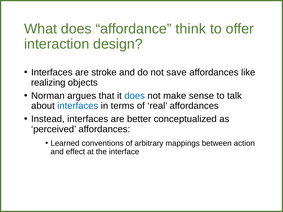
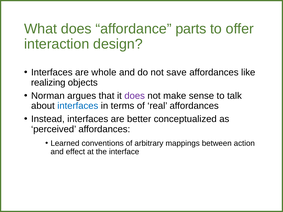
think: think -> parts
stroke: stroke -> whole
does at (135, 96) colour: blue -> purple
